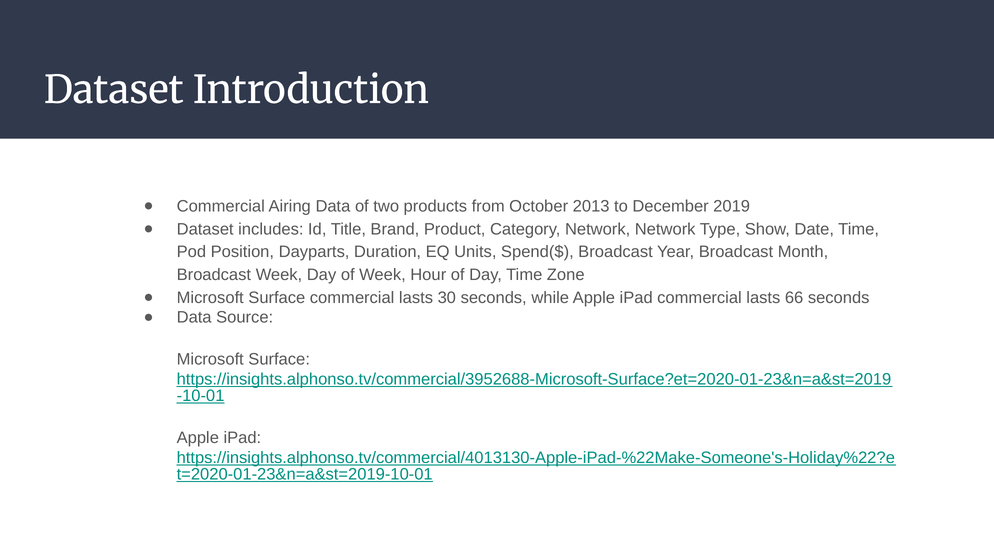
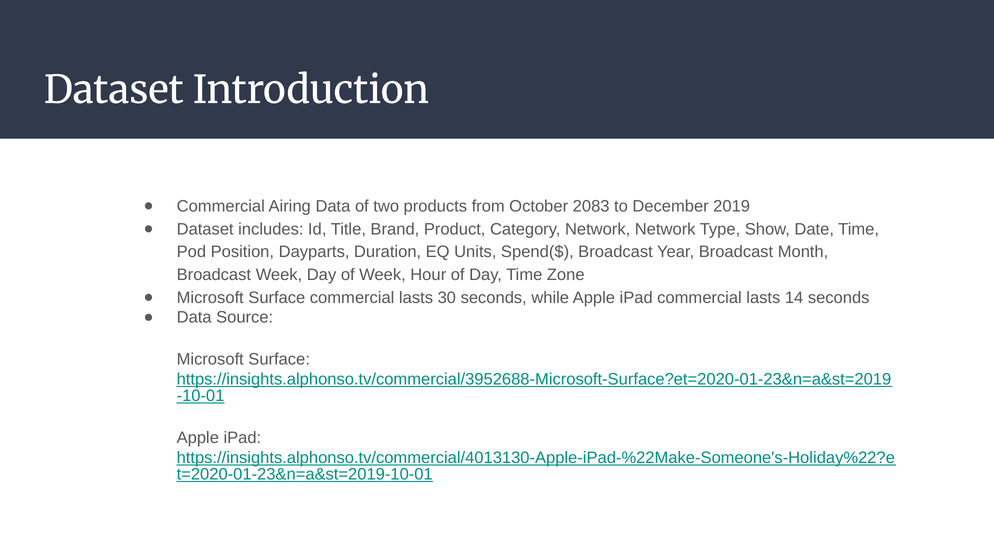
2013: 2013 -> 2083
66: 66 -> 14
